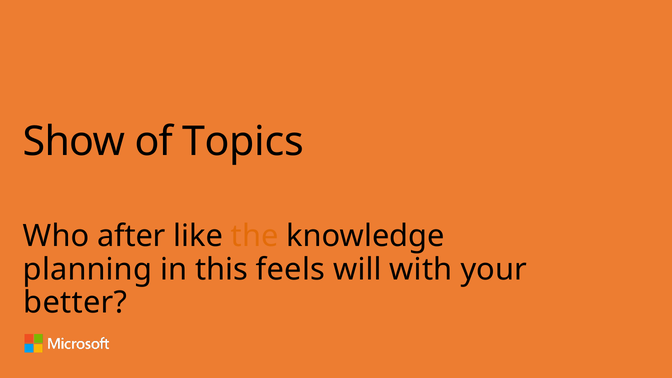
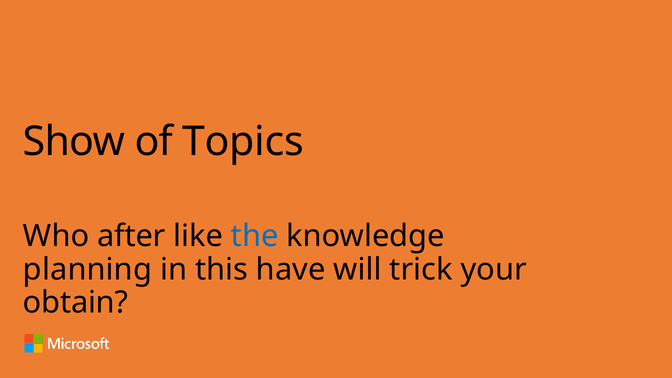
the colour: orange -> blue
feels: feels -> have
with: with -> trick
better: better -> obtain
